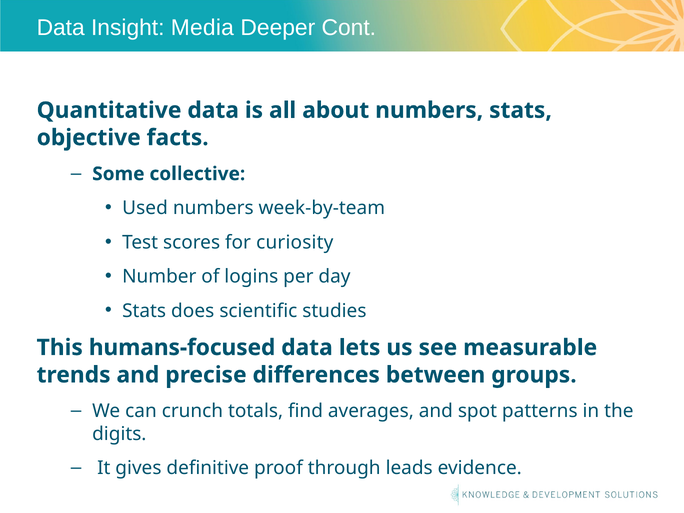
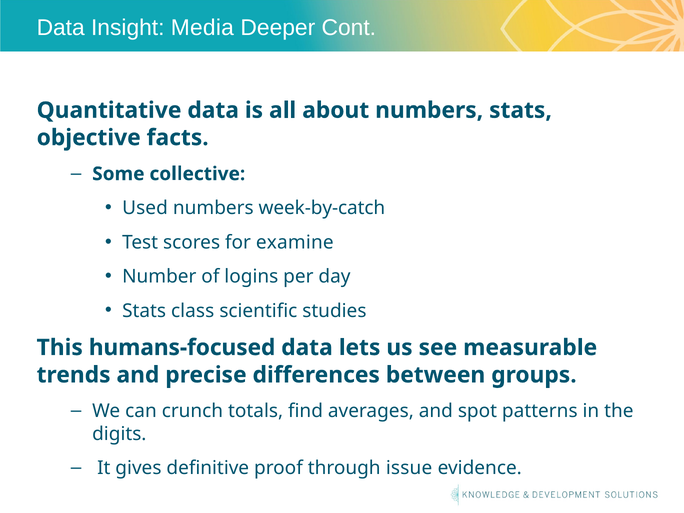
week-by-team: week-by-team -> week-by-catch
curiosity: curiosity -> examine
does: does -> class
leads: leads -> issue
